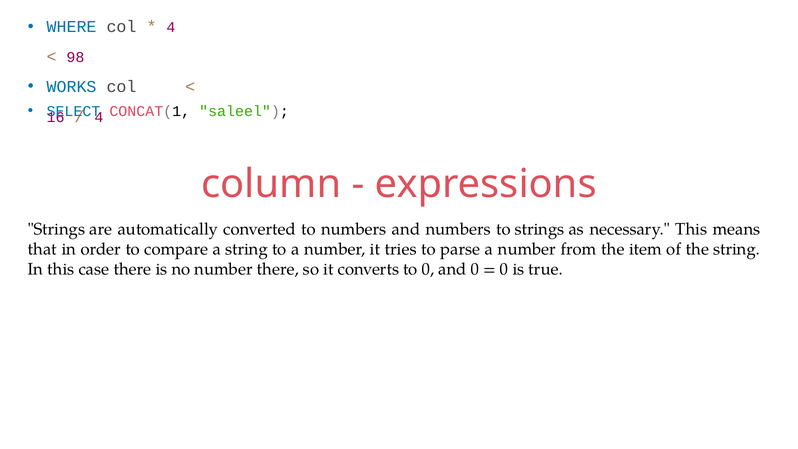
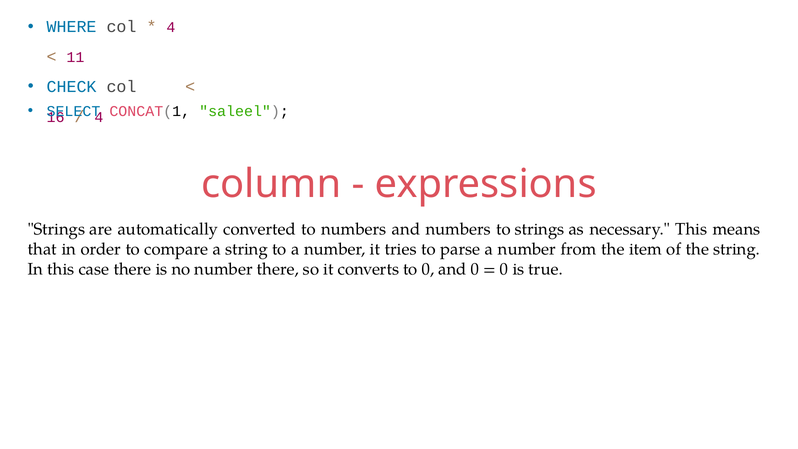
98: 98 -> 11
WORKS: WORKS -> CHECK
